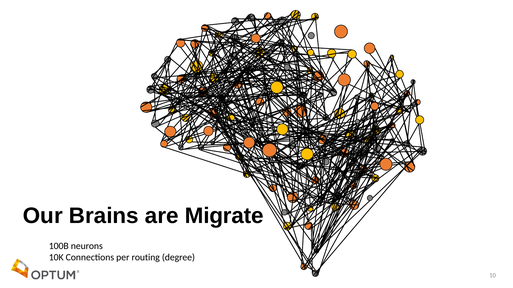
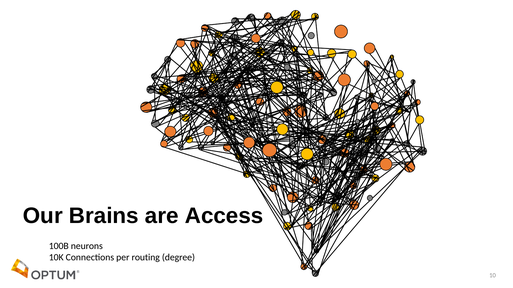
Migrate: Migrate -> Access
